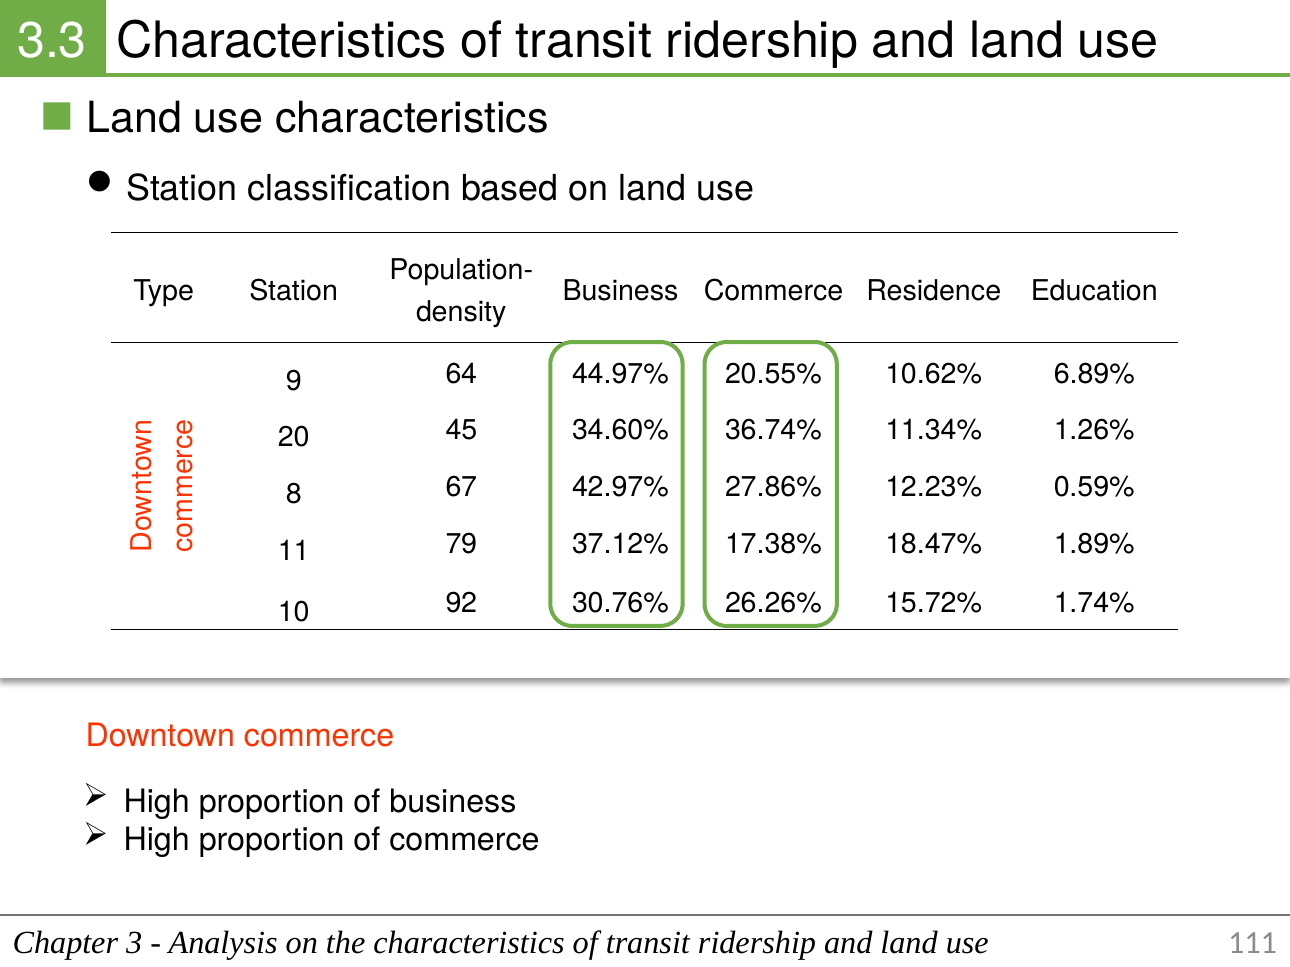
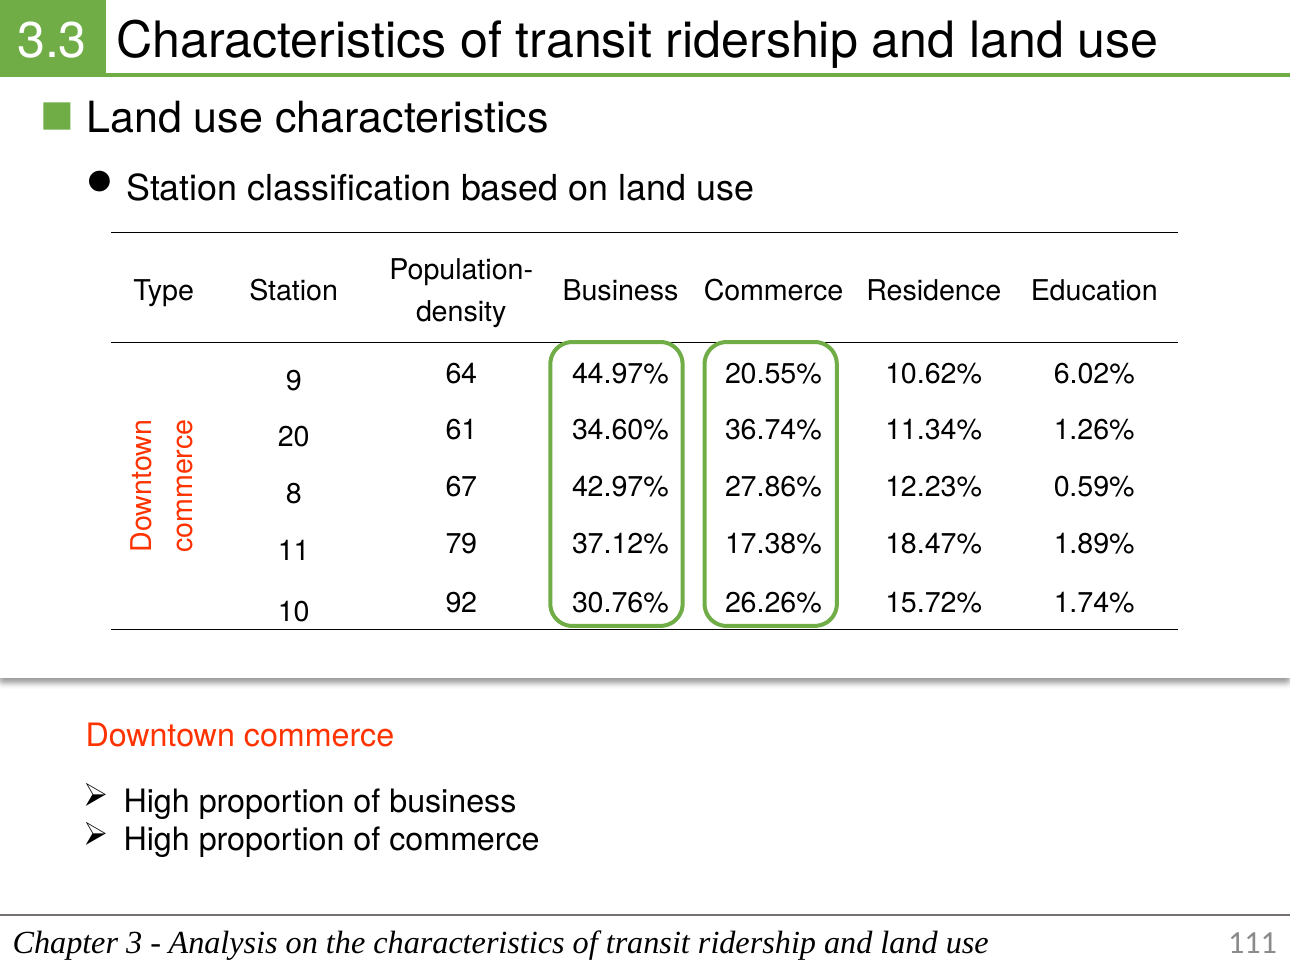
6.89%: 6.89% -> 6.02%
45: 45 -> 61
